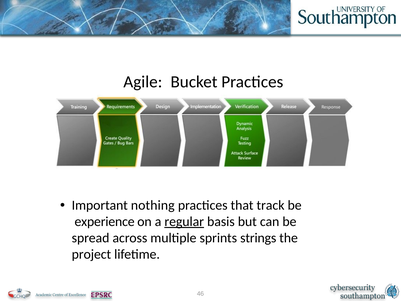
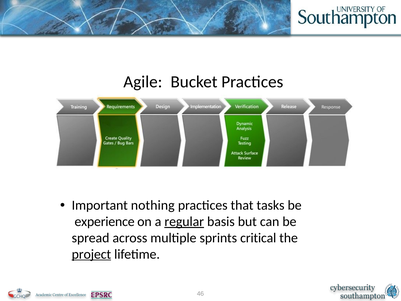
track: track -> tasks
strings: strings -> critical
project underline: none -> present
